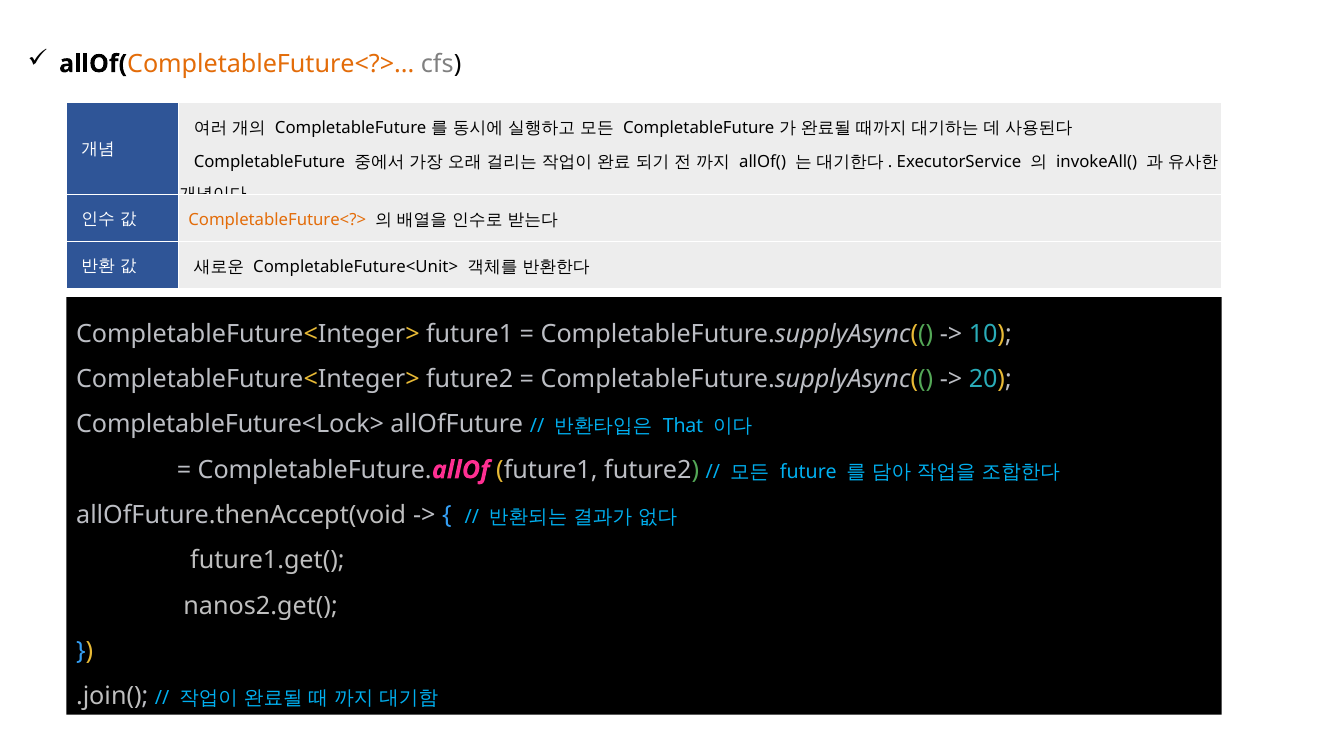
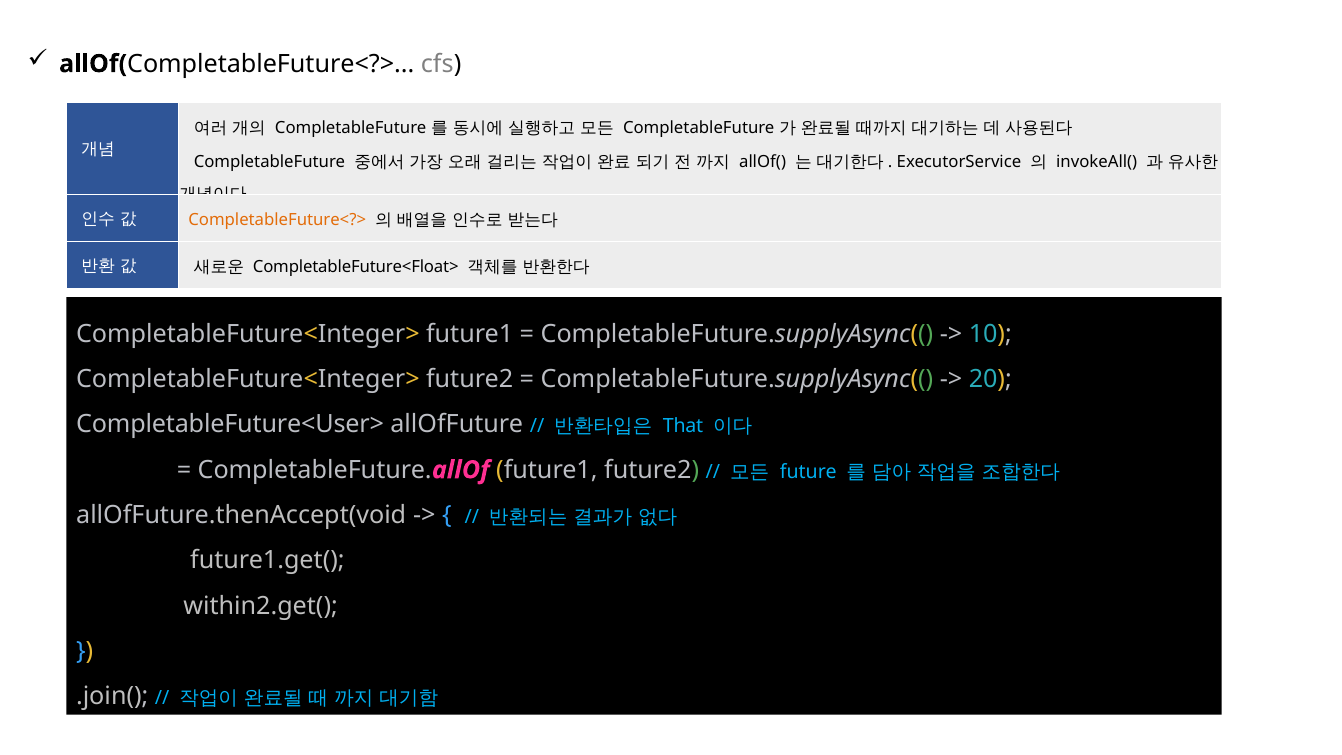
CompletableFuture<?> at (271, 64) colour: orange -> black
CompletableFuture<Unit>: CompletableFuture<Unit> -> CompletableFuture<Float>
CompletableFuture<Lock>: CompletableFuture<Lock> -> CompletableFuture<User>
nanos2.get(: nanos2.get( -> within2.get(
